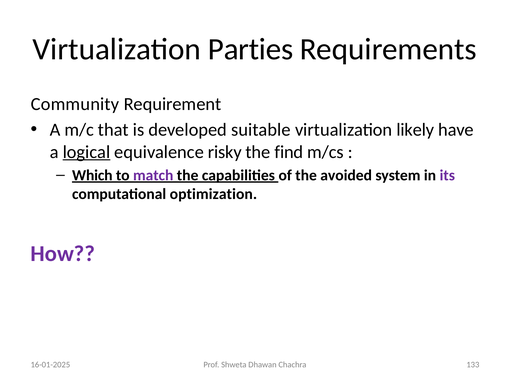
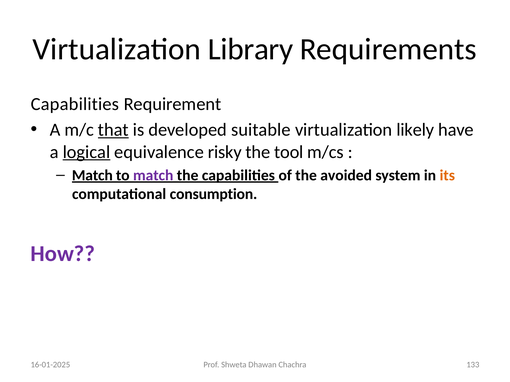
Parties: Parties -> Library
Community at (75, 104): Community -> Capabilities
that underline: none -> present
find: find -> tool
Which at (92, 175): Which -> Match
its colour: purple -> orange
optimization: optimization -> consumption
